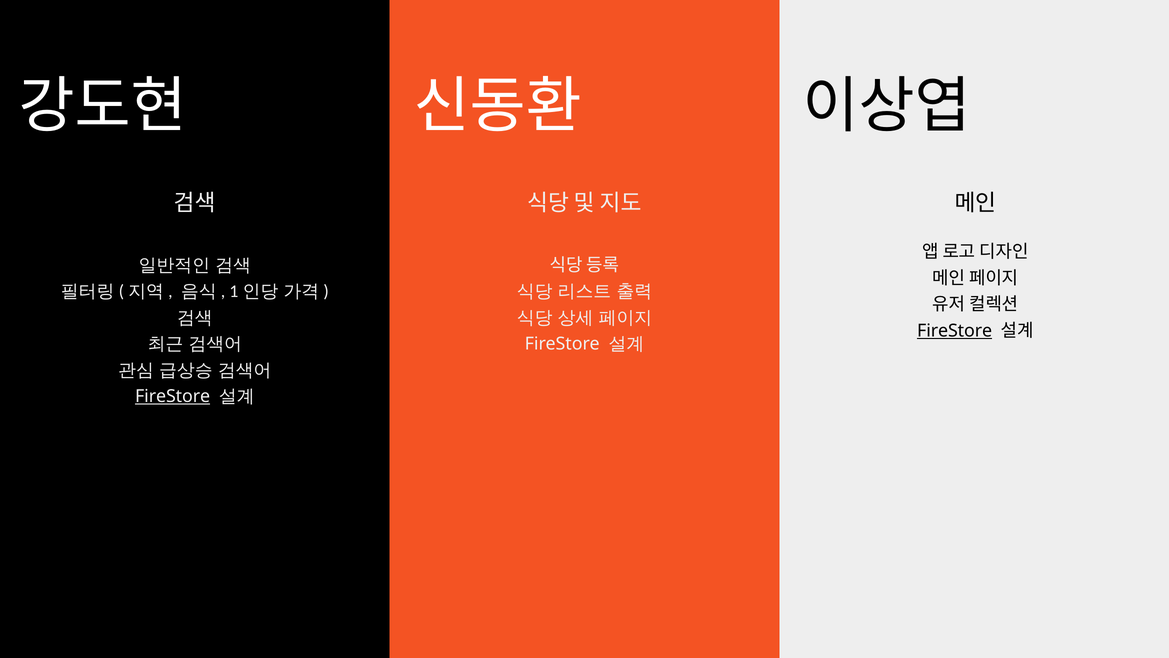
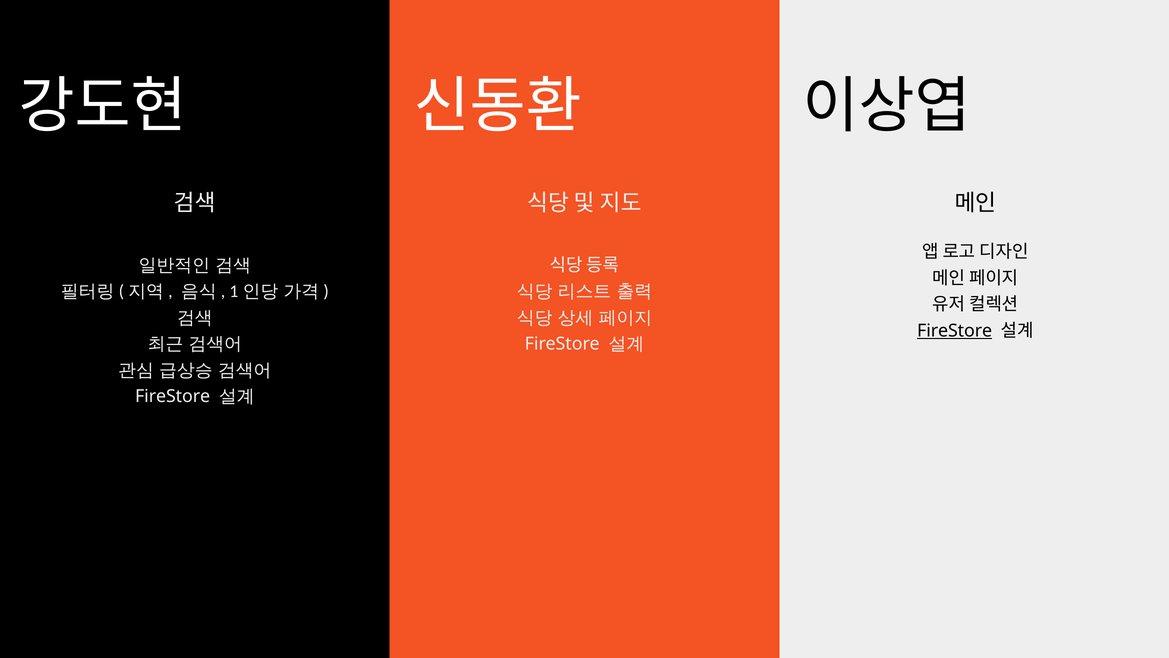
FireStore at (173, 396) underline: present -> none
